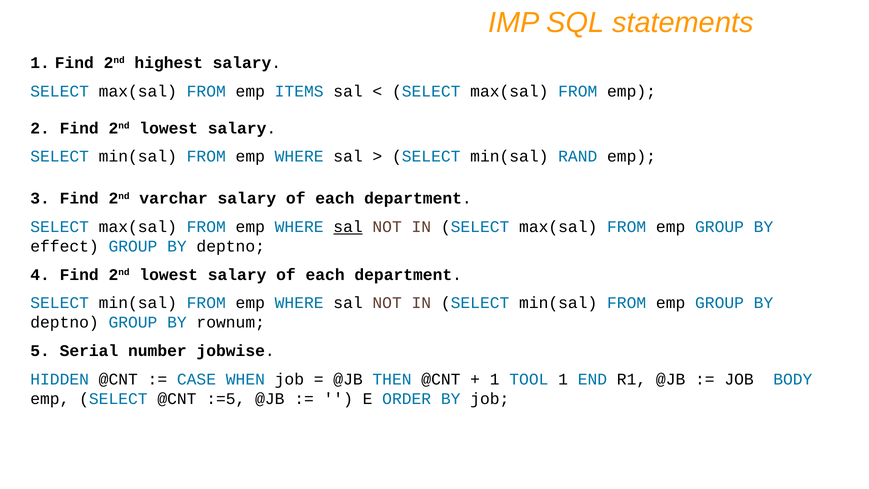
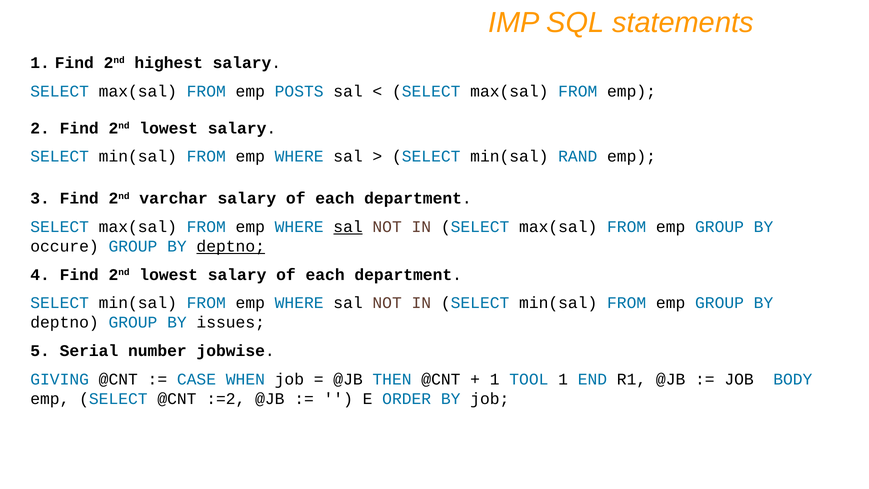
ITEMS: ITEMS -> POSTS
effect: effect -> occure
deptno at (231, 246) underline: none -> present
rownum: rownum -> issues
HIDDEN: HIDDEN -> GIVING
:=5: :=5 -> :=2
